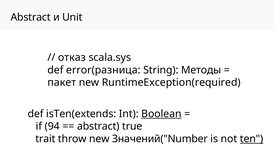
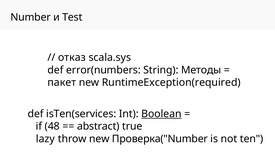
Abstract at (31, 17): Abstract -> Number
Unit: Unit -> Test
error(разница: error(разница -> error(numbers
isTen(extends: isTen(extends -> isTen(services
94: 94 -> 48
trait: trait -> lazy
Значений("Number: Значений("Number -> Проверка("Number
ten underline: present -> none
